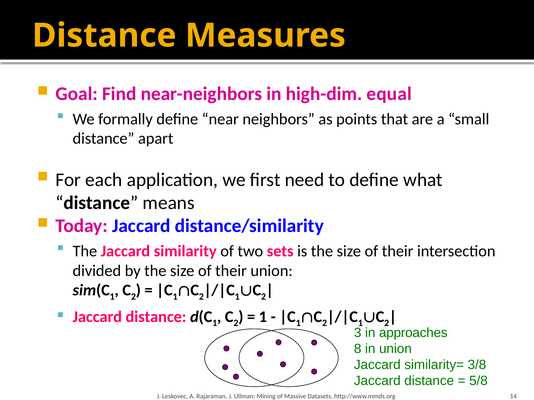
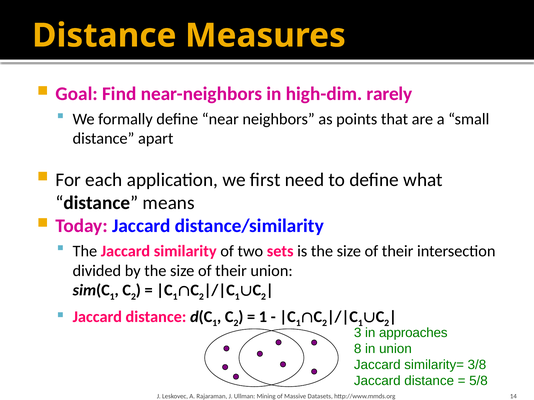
equal: equal -> rarely
